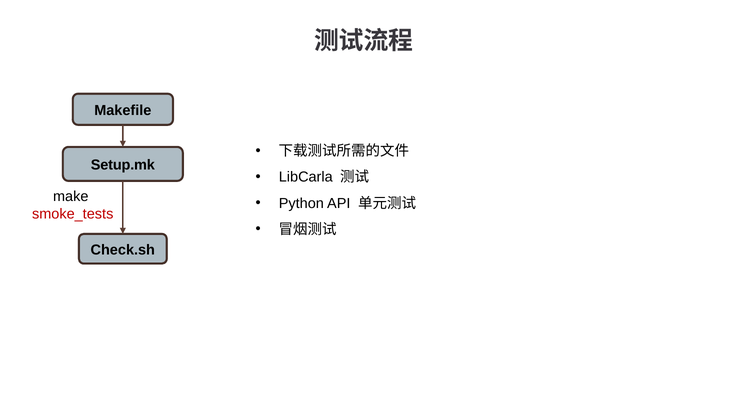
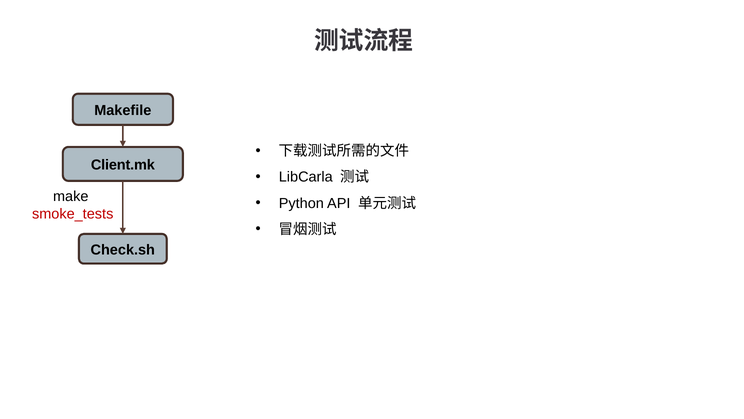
Setup.mk: Setup.mk -> Client.mk
